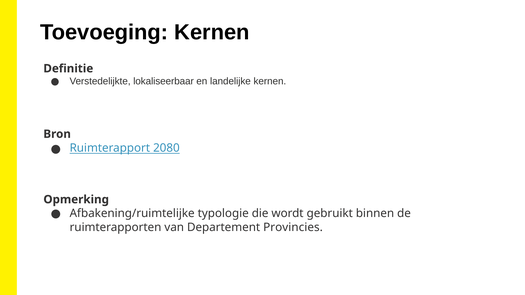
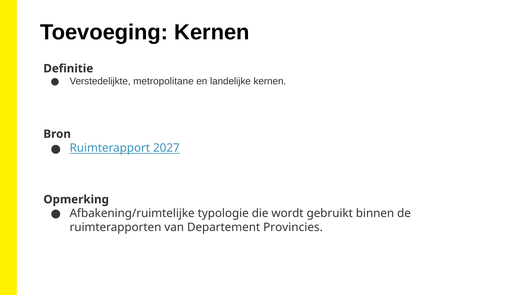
lokaliseerbaar: lokaliseerbaar -> metropolitane
2080: 2080 -> 2027
